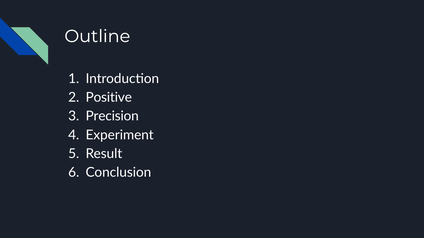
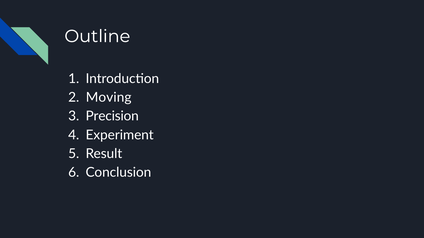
Positive: Positive -> Moving
